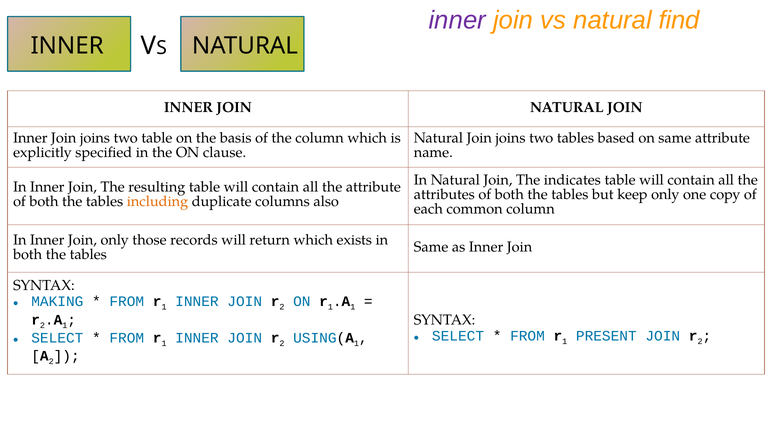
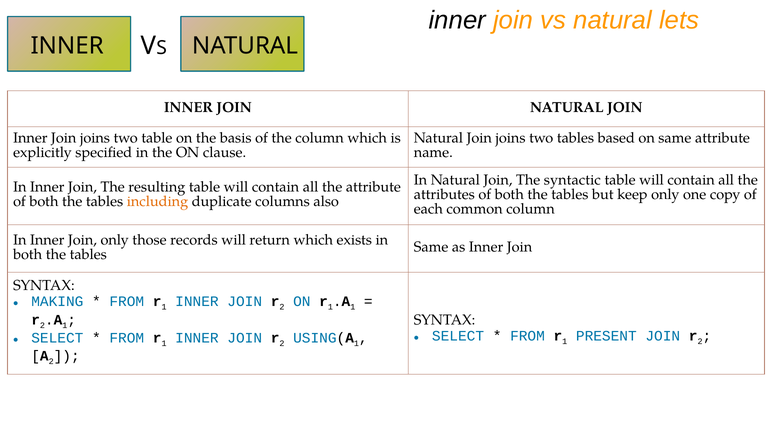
inner at (457, 20) colour: purple -> black
find: find -> lets
indicates: indicates -> syntactic
